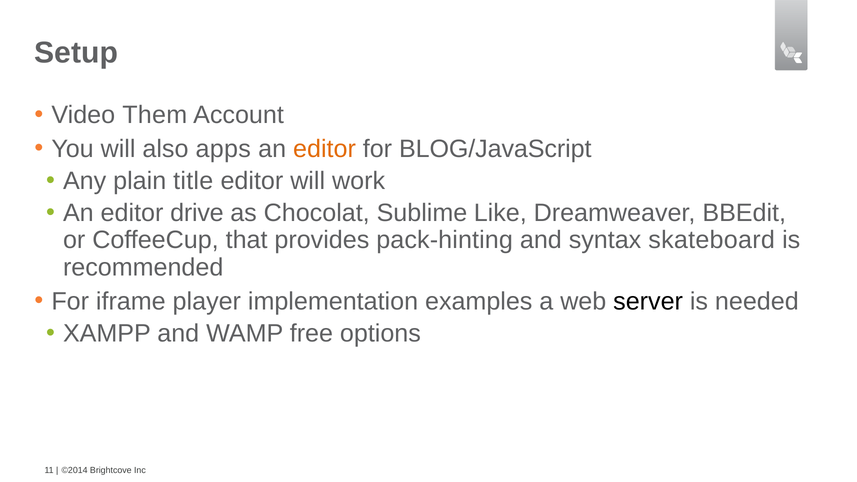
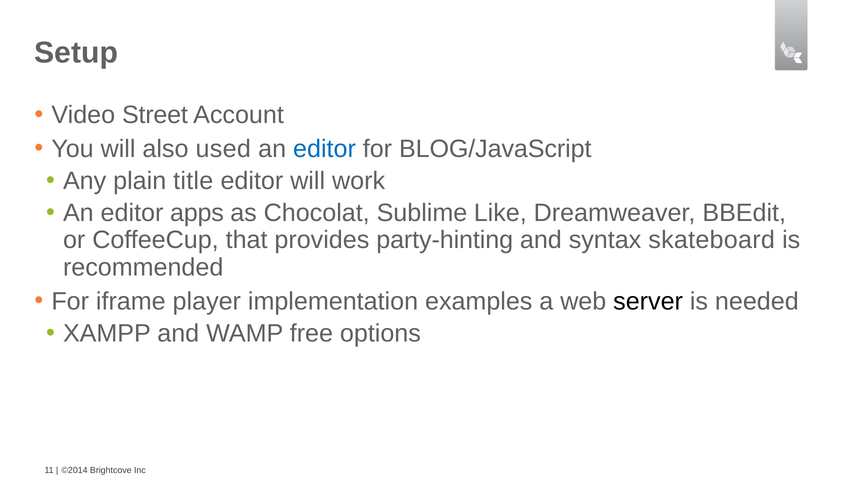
Them: Them -> Street
apps: apps -> used
editor at (324, 149) colour: orange -> blue
drive: drive -> apps
pack-hinting: pack-hinting -> party-hinting
